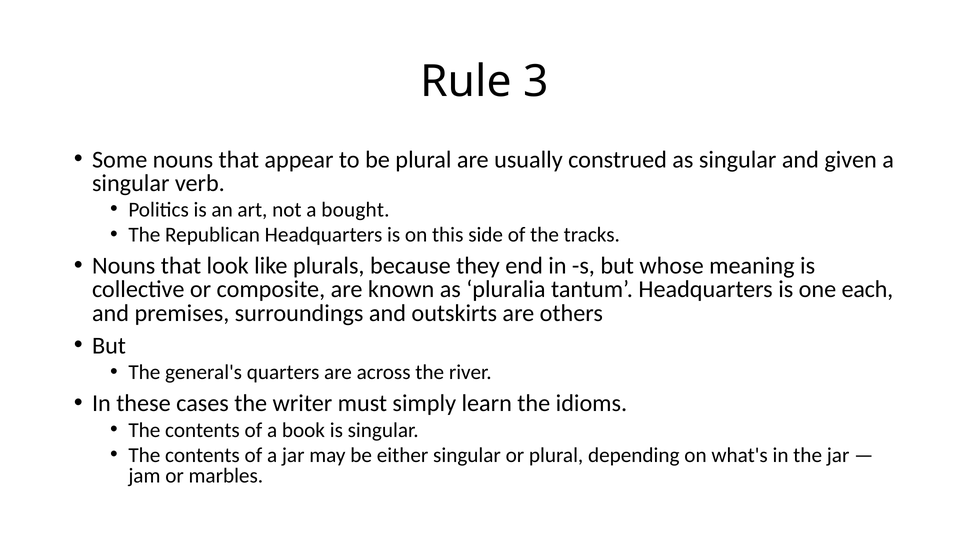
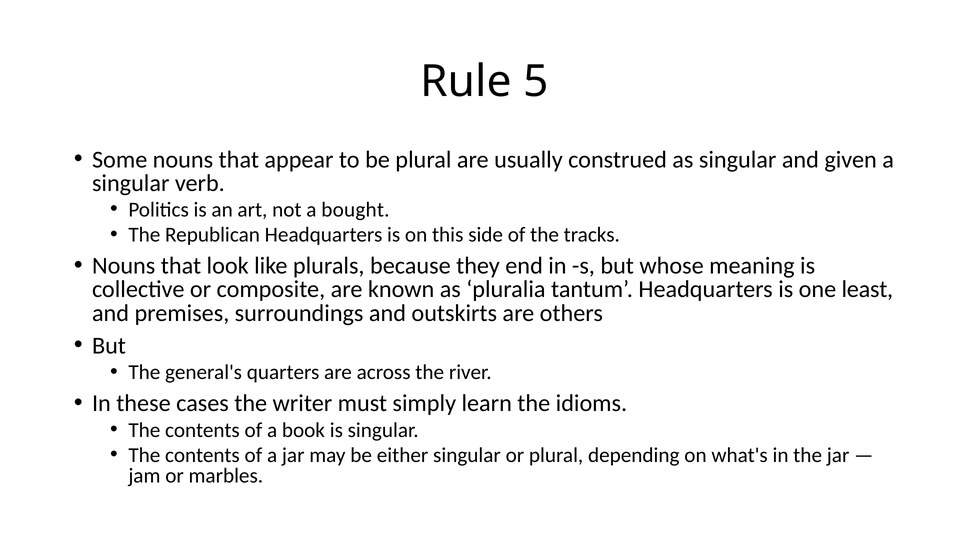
3: 3 -> 5
each: each -> least
